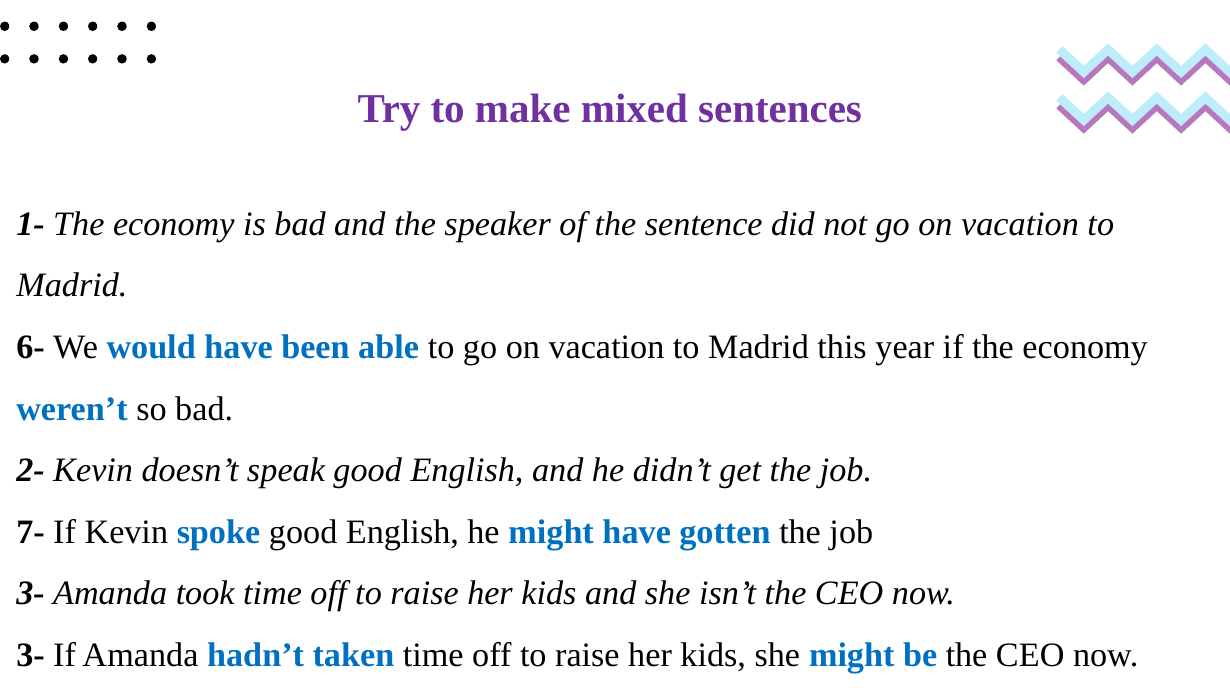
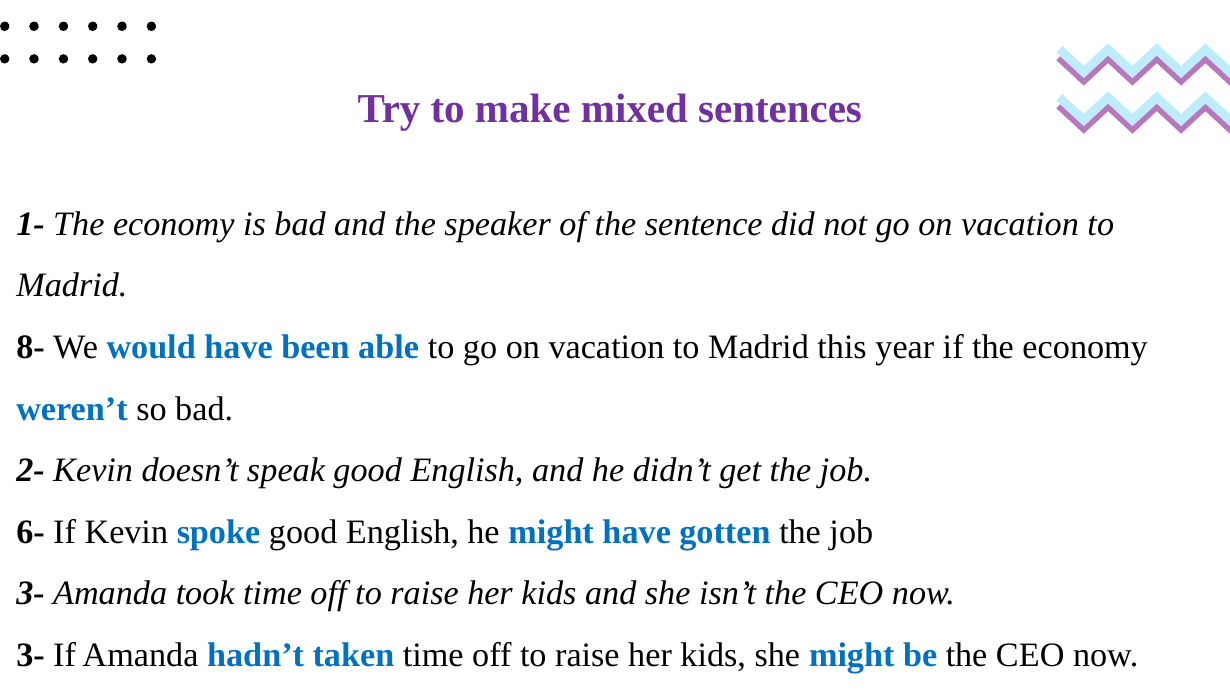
6-: 6- -> 8-
7-: 7- -> 6-
